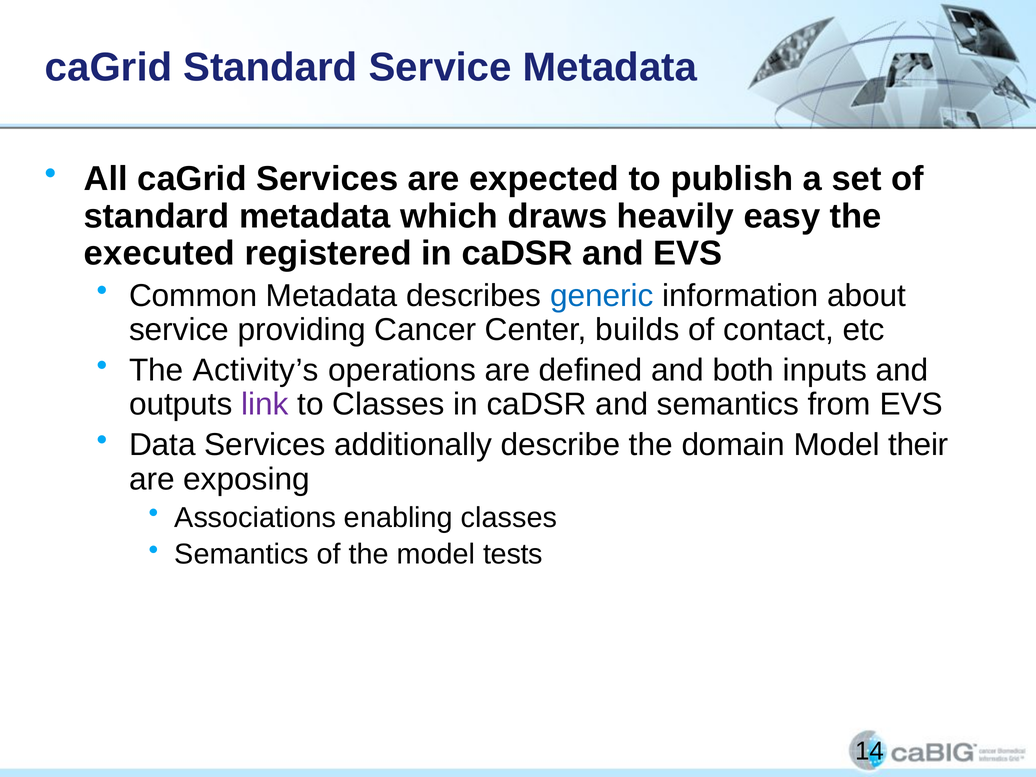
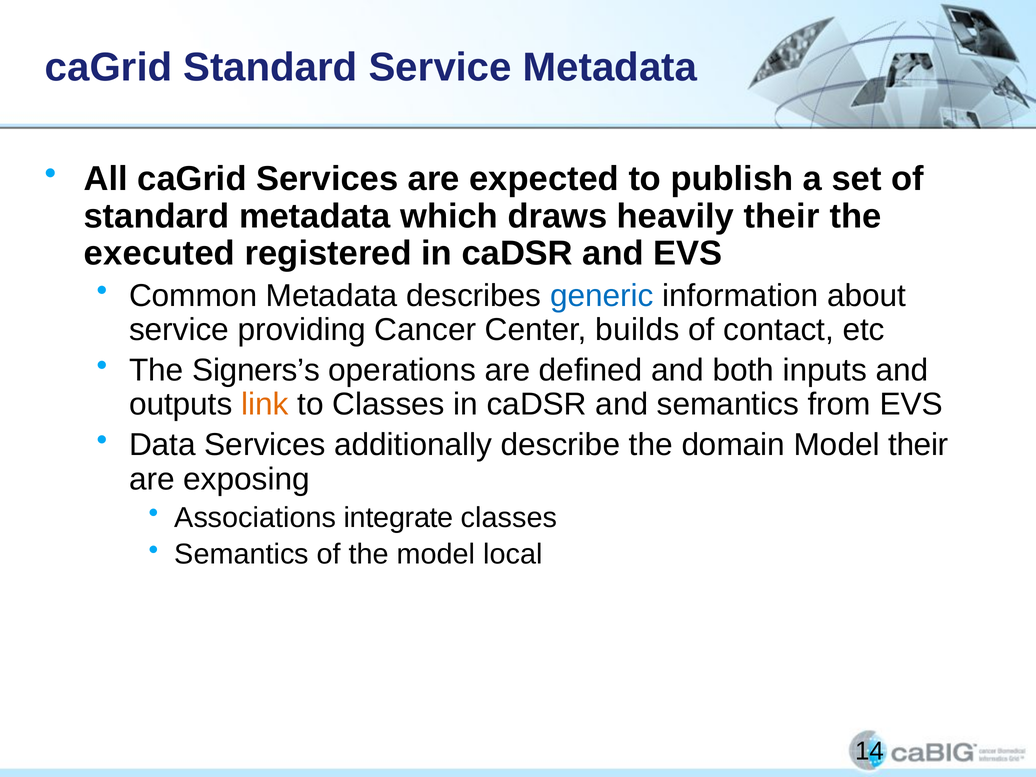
heavily easy: easy -> their
Activity’s: Activity’s -> Signers’s
link colour: purple -> orange
enabling: enabling -> integrate
tests: tests -> local
